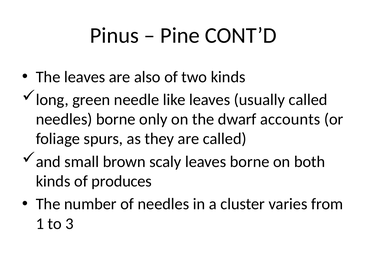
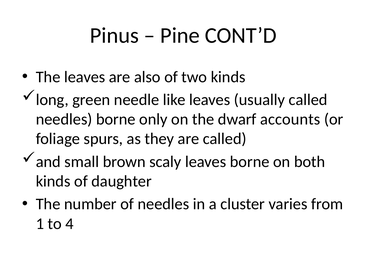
produces: produces -> daughter
3: 3 -> 4
